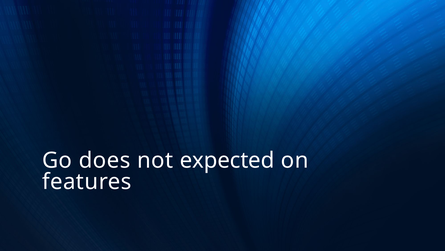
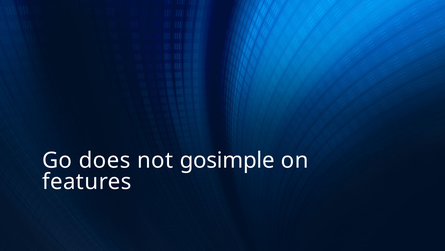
expected: expected -> gosimple
